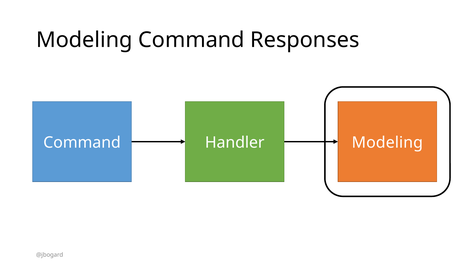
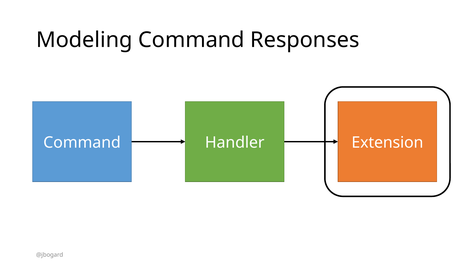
Handler Modeling: Modeling -> Extension
